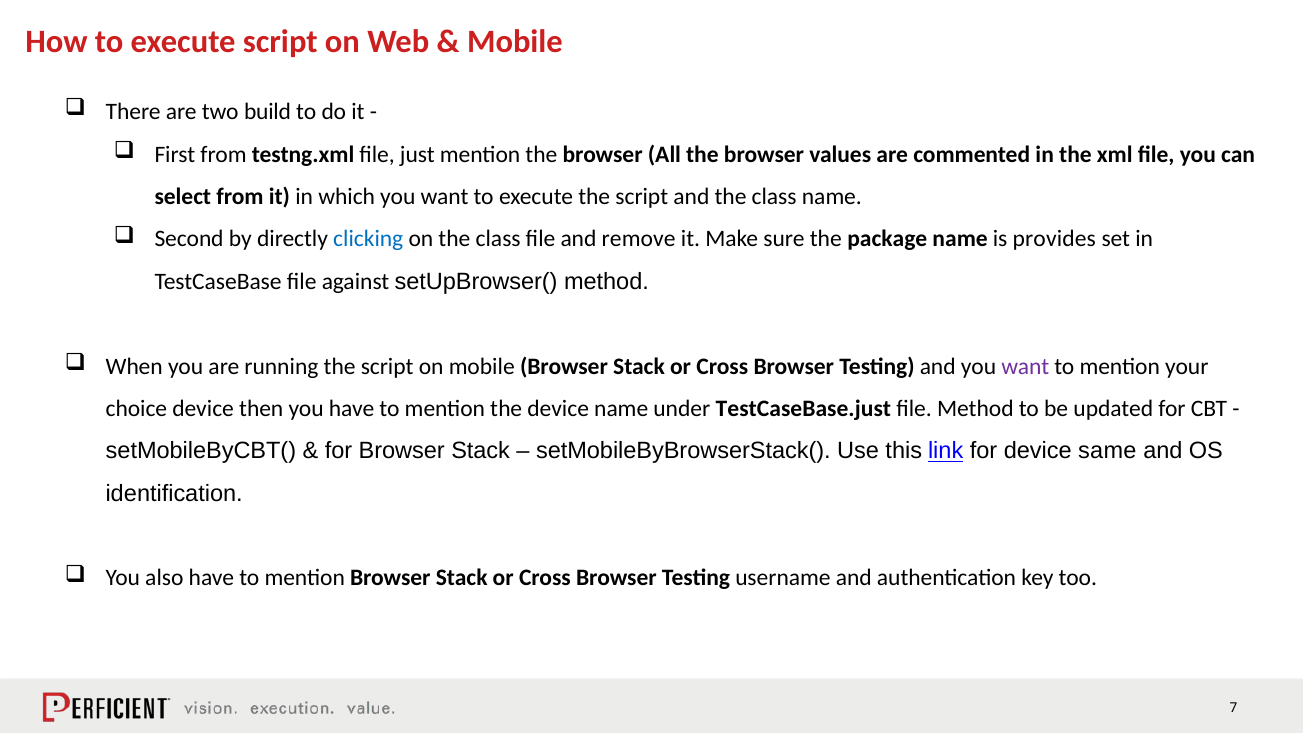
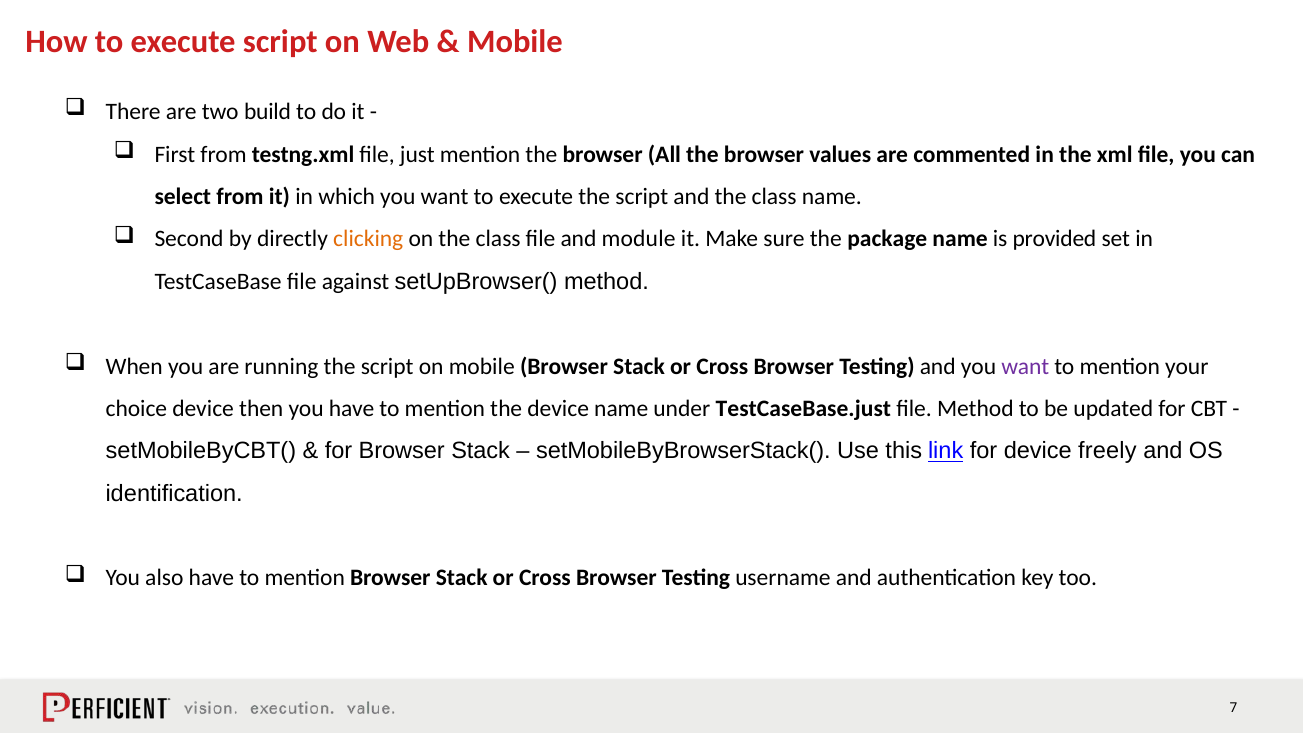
clicking colour: blue -> orange
remove: remove -> module
provides: provides -> provided
same: same -> freely
